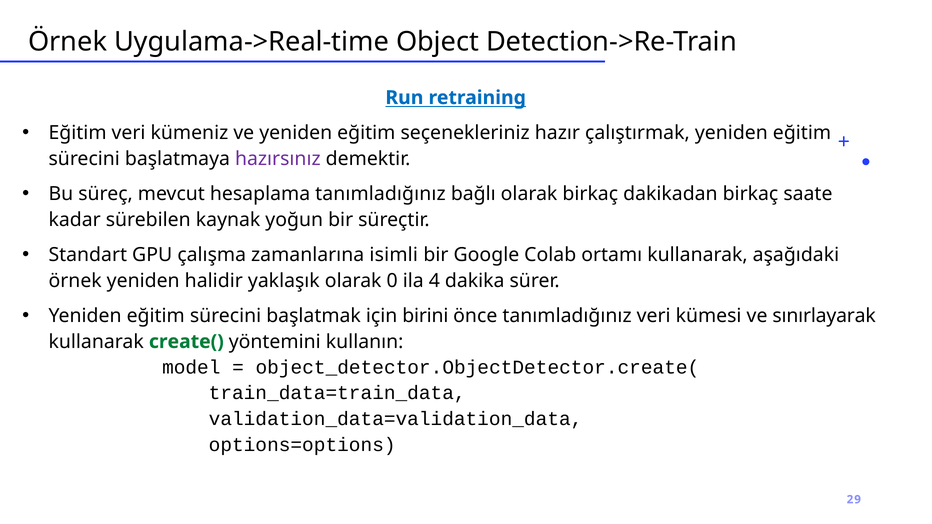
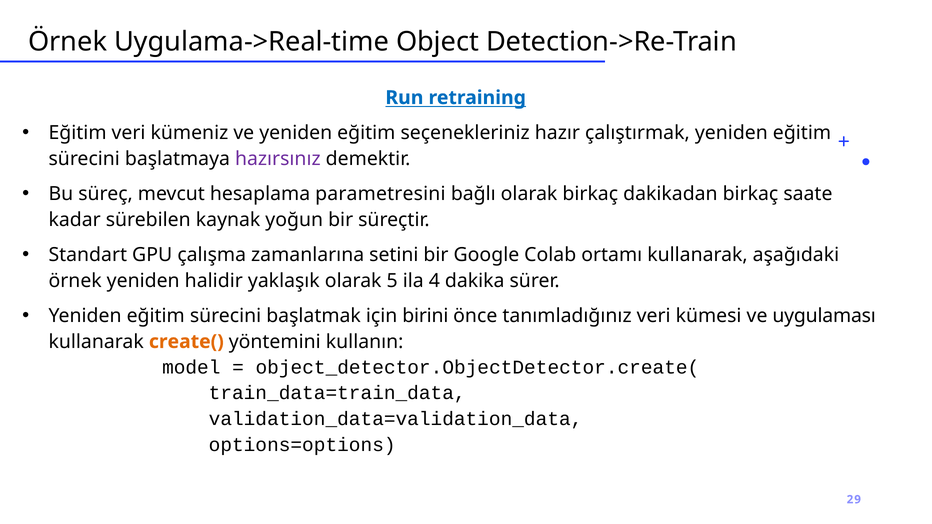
hesaplama tanımladığınız: tanımladığınız -> parametresini
isimli: isimli -> setini
0: 0 -> 5
sınırlayarak: sınırlayarak -> uygulaması
create( colour: green -> orange
